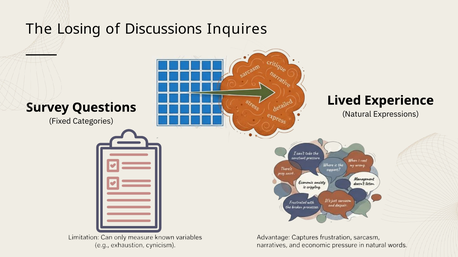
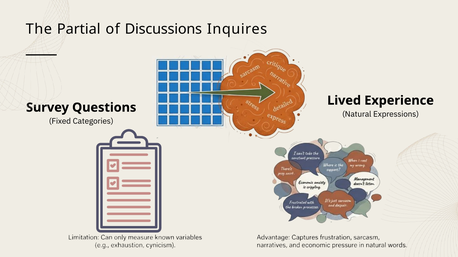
Losing: Losing -> Partial
